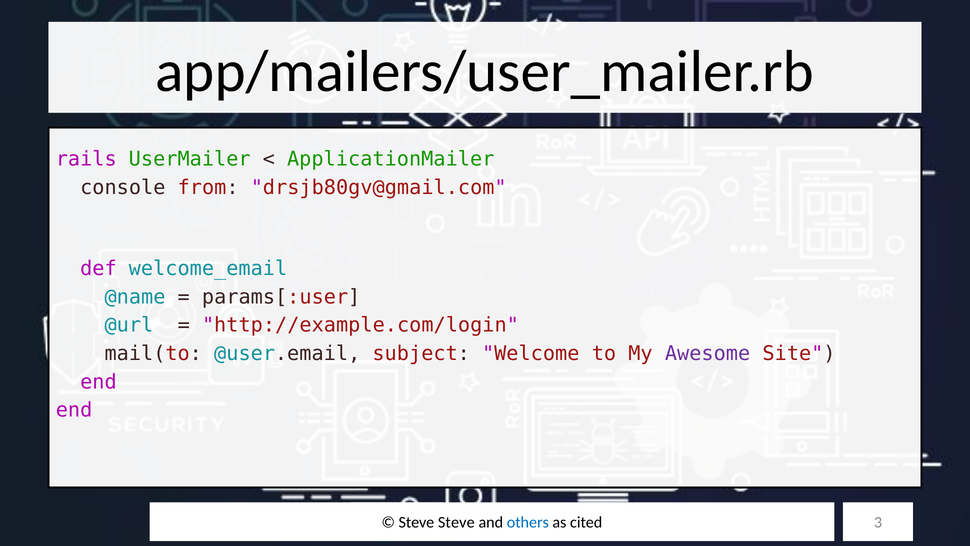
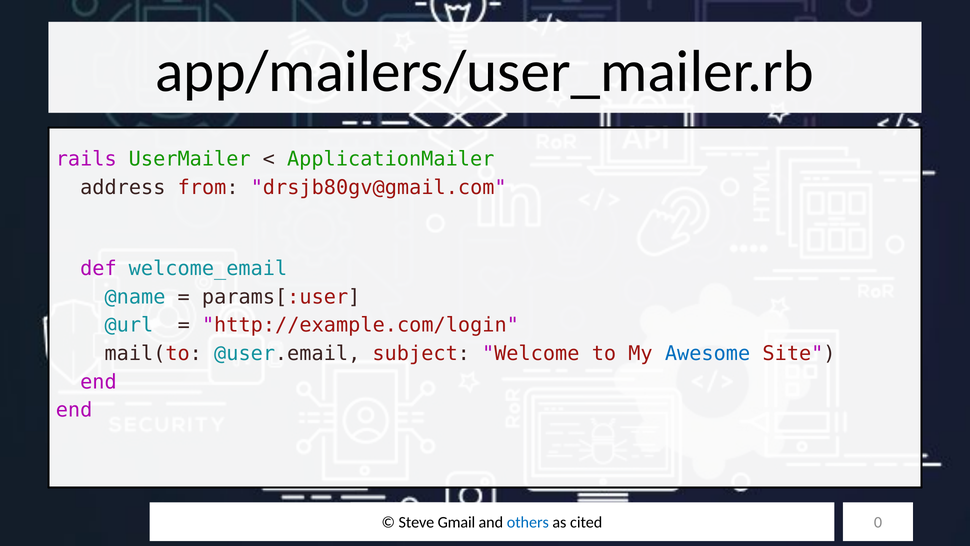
console: console -> address
Awesome colour: purple -> blue
Steve at (456, 522): Steve -> Gmail
3: 3 -> 0
